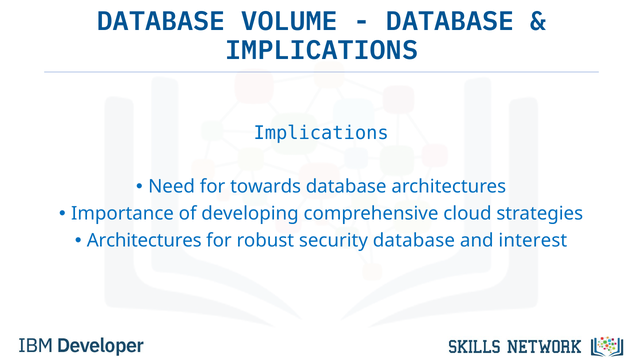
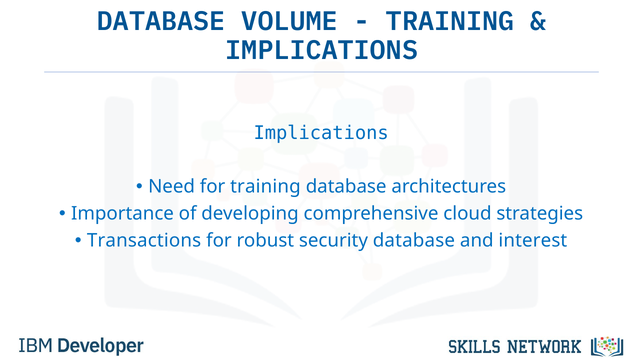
DATABASE at (450, 21): DATABASE -> TRAINING
for towards: towards -> training
Architectures at (144, 240): Architectures -> Transactions
